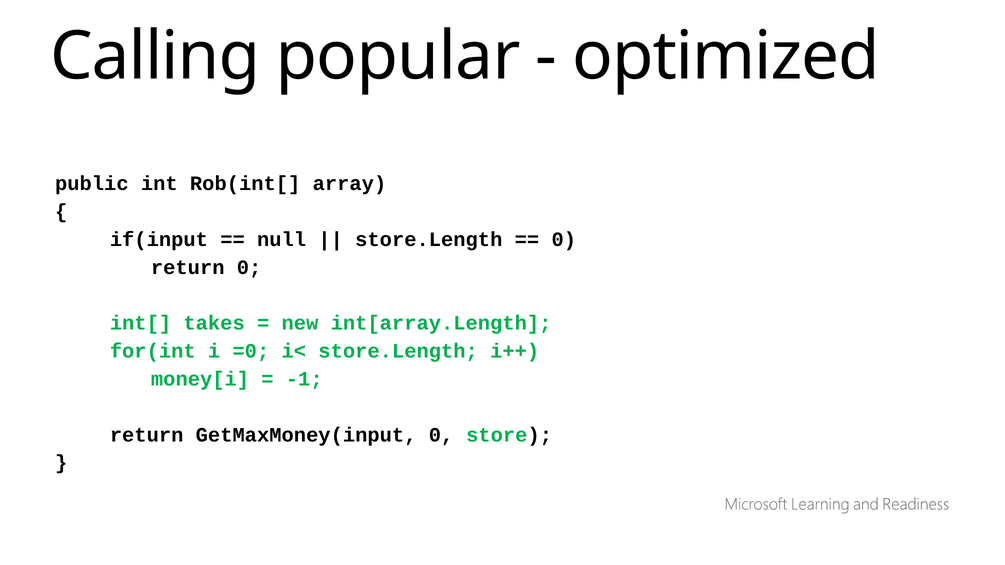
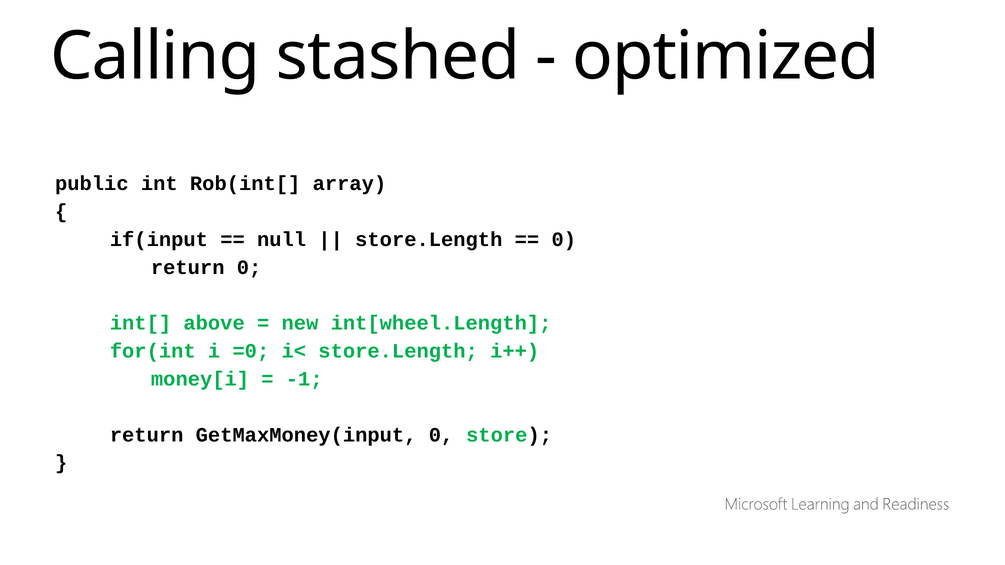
popular: popular -> stashed
takes: takes -> above
int[array.Length: int[array.Length -> int[wheel.Length
